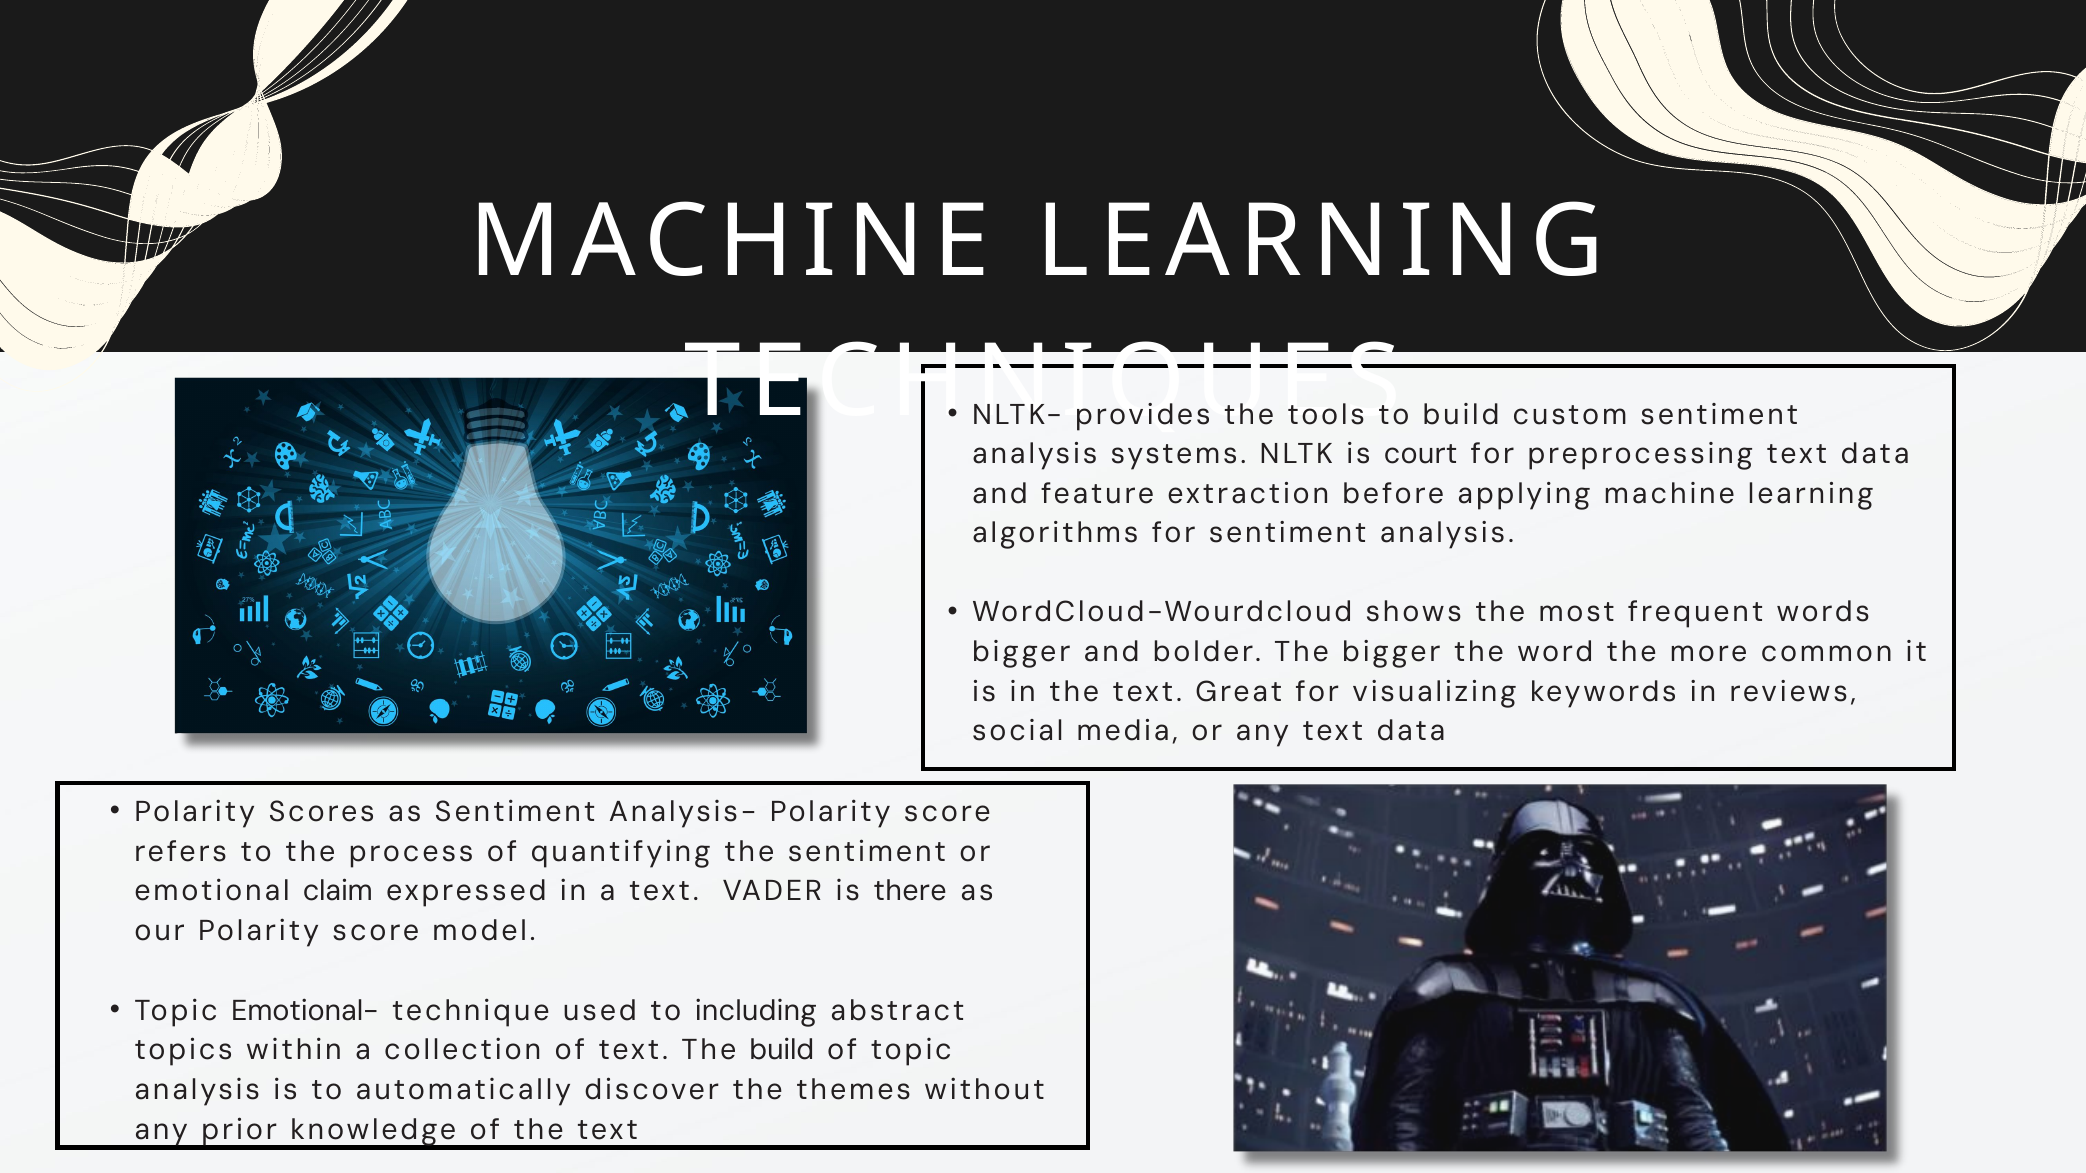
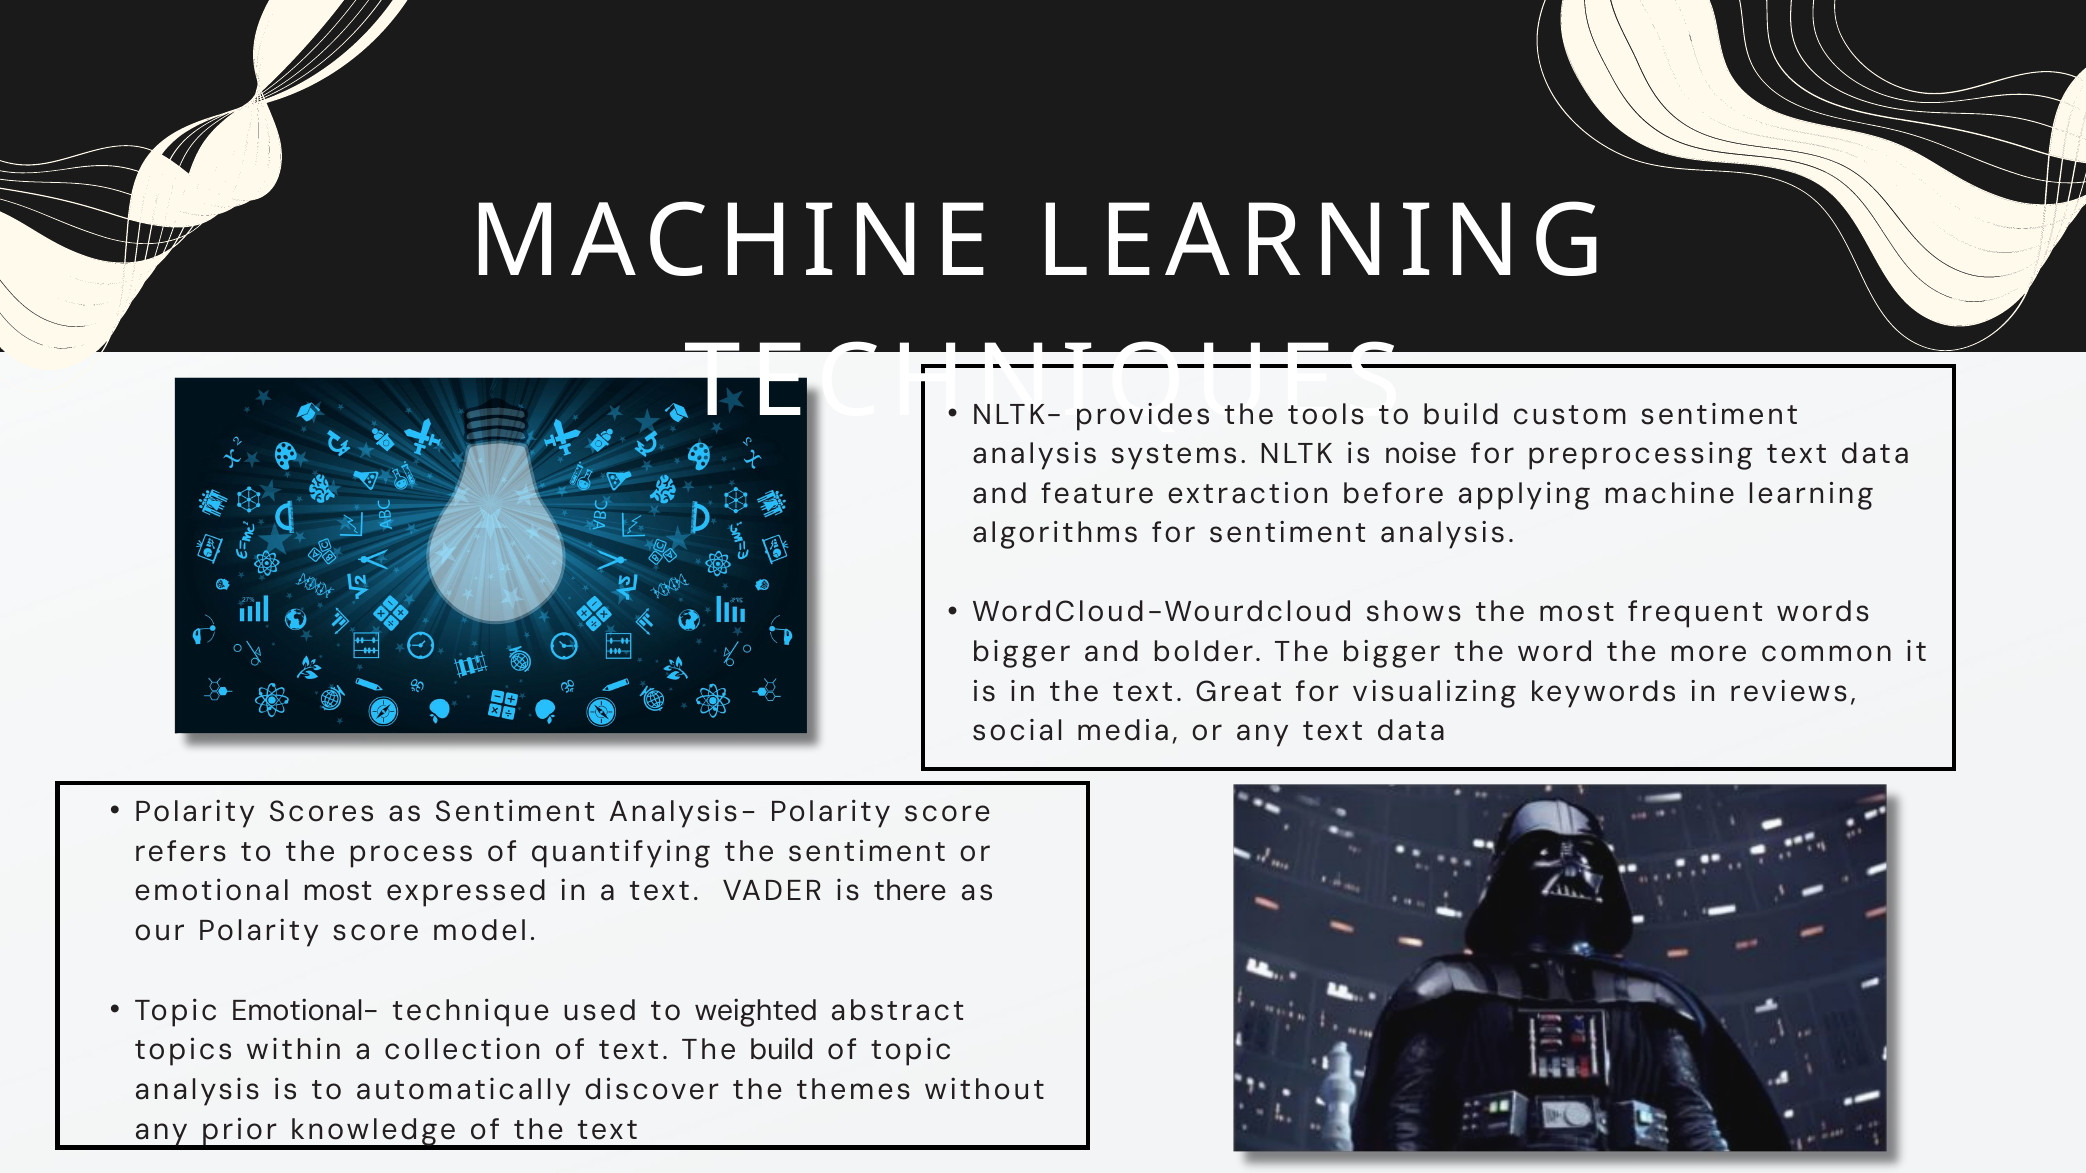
court: court -> noise
emotional claim: claim -> most
including: including -> weighted
